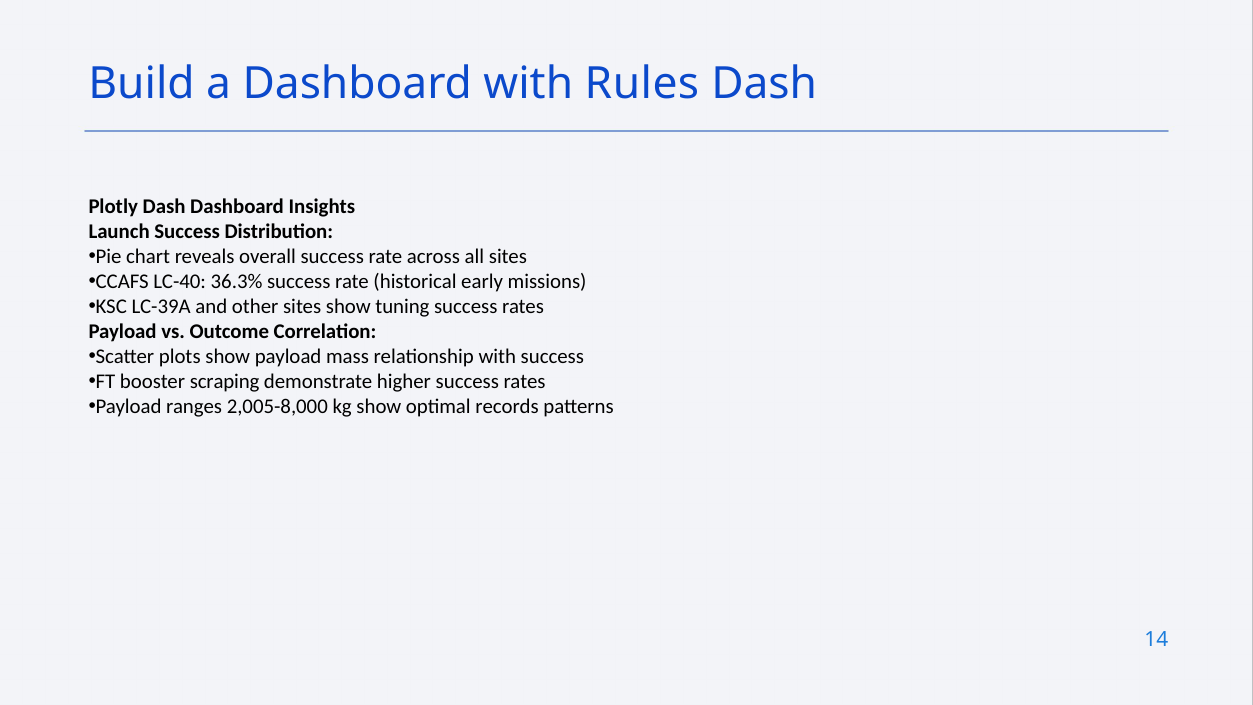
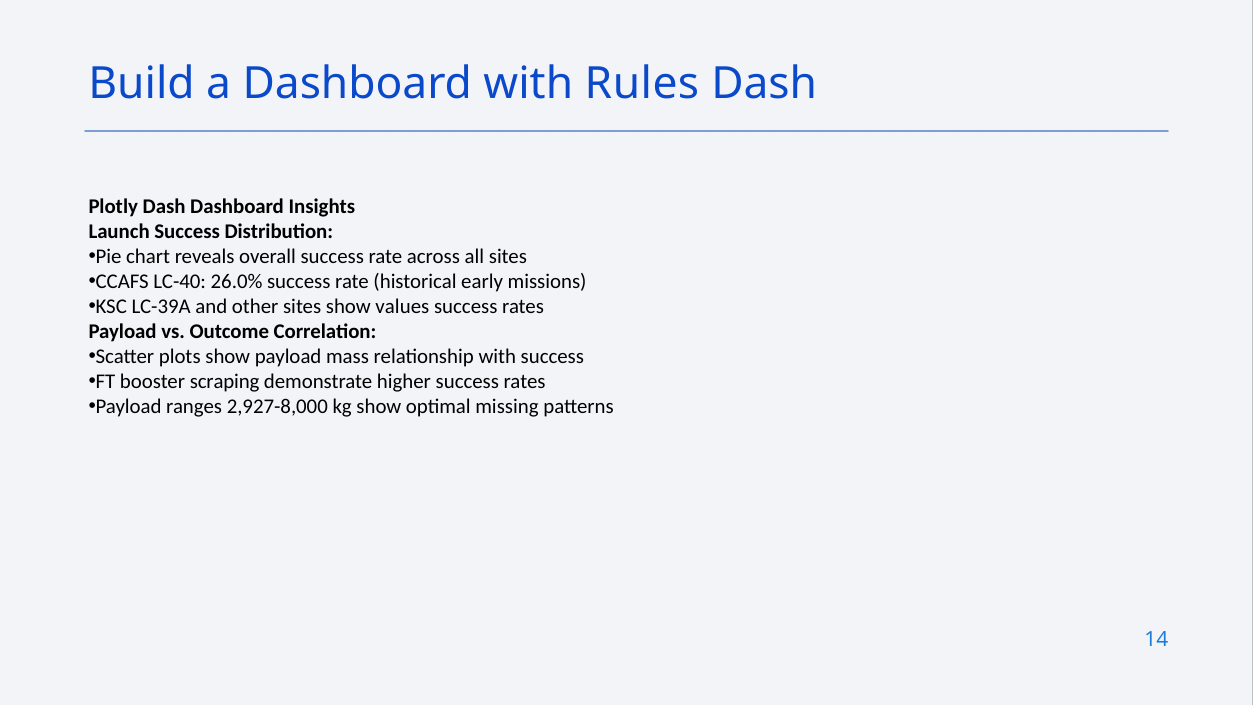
36.3%: 36.3% -> 26.0%
tuning: tuning -> values
2,005-8,000: 2,005-8,000 -> 2,927-8,000
records: records -> missing
